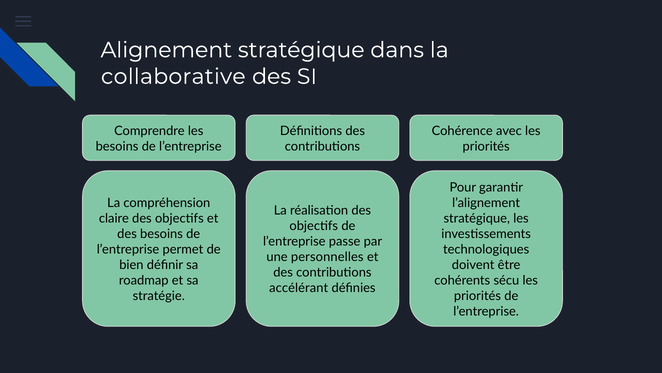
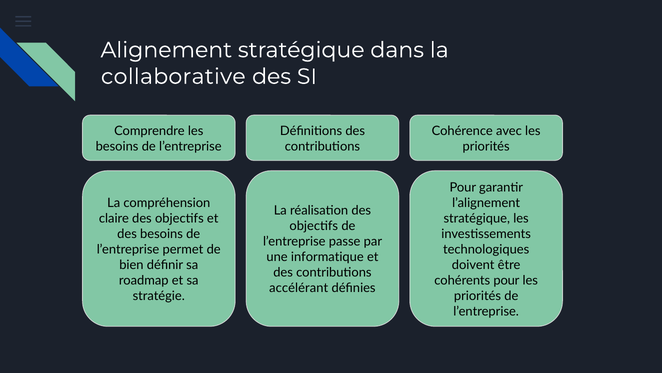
personnelles: personnelles -> informatique
cohérents sécu: sécu -> pour
